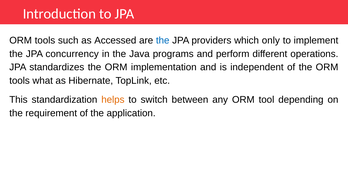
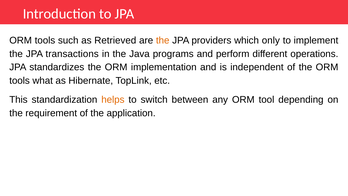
Accessed: Accessed -> Retrieved
the at (163, 40) colour: blue -> orange
concurrency: concurrency -> transactions
